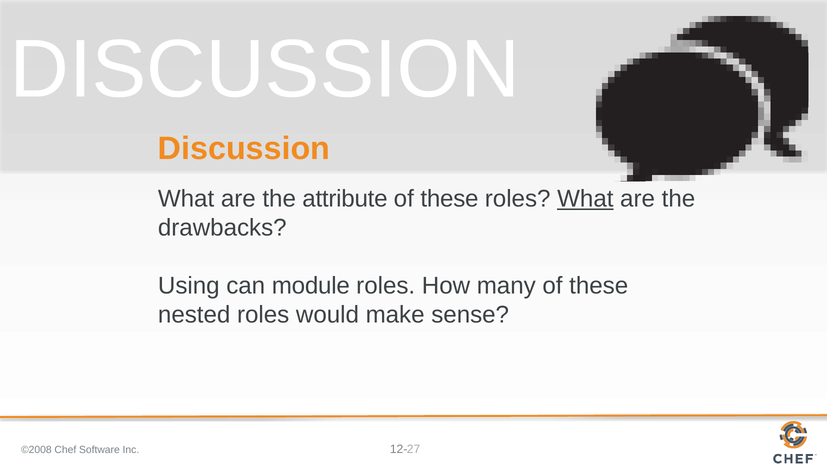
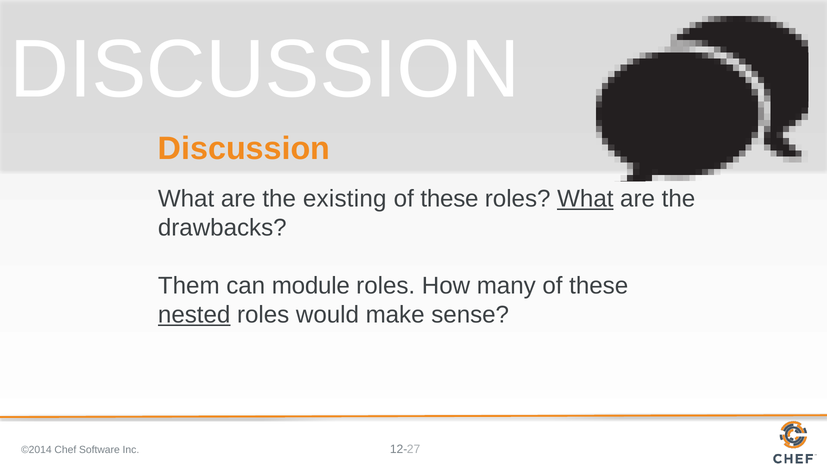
attribute: attribute -> existing
Using: Using -> Them
nested underline: none -> present
©2008: ©2008 -> ©2014
